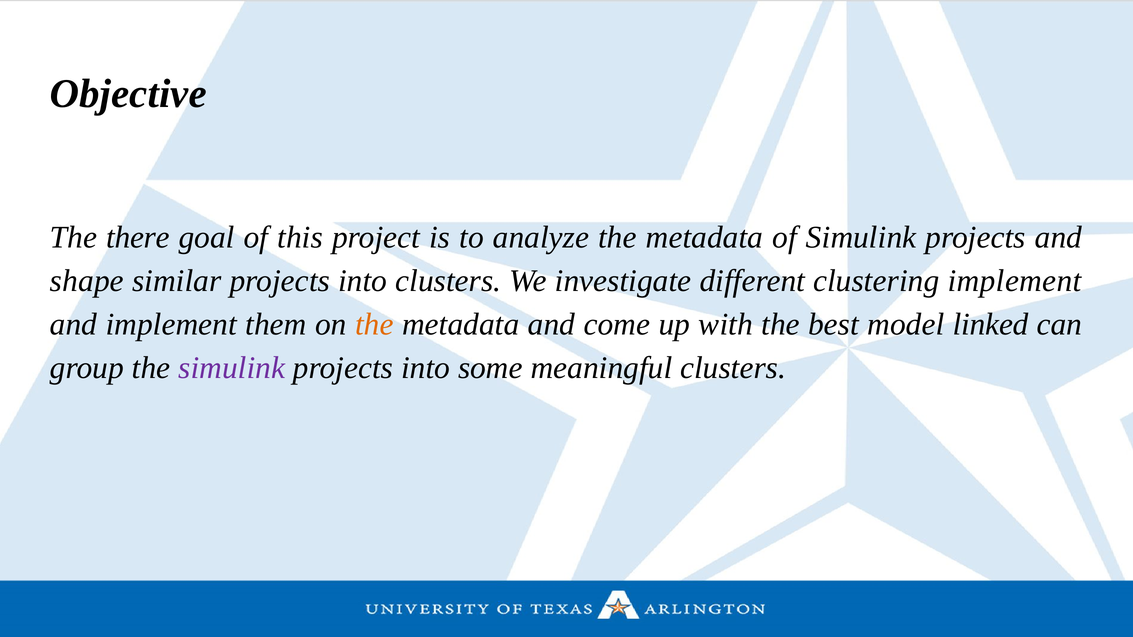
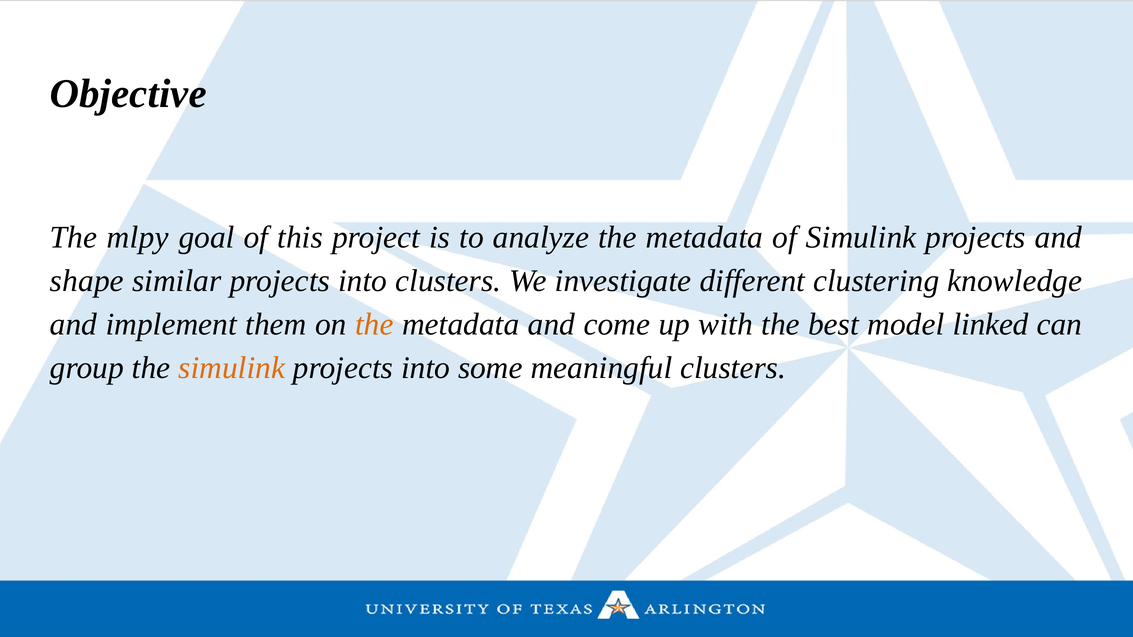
there: there -> mlpy
clustering implement: implement -> knowledge
simulink at (232, 368) colour: purple -> orange
